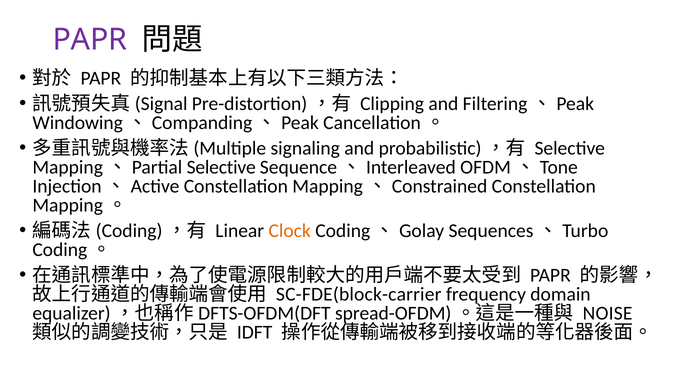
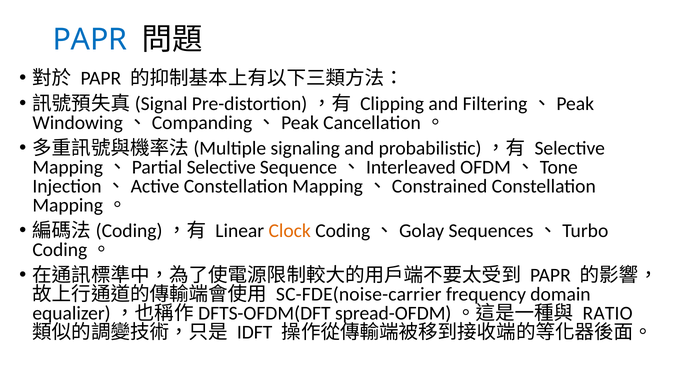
PAPR at (90, 40) colour: purple -> blue
SC-FDE(block-carrier: SC-FDE(block-carrier -> SC-FDE(noise-carrier
NOISE: NOISE -> RATIO
